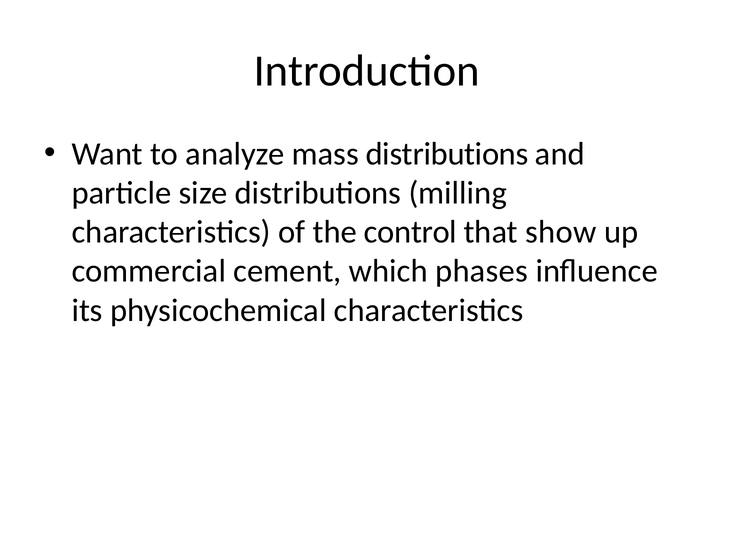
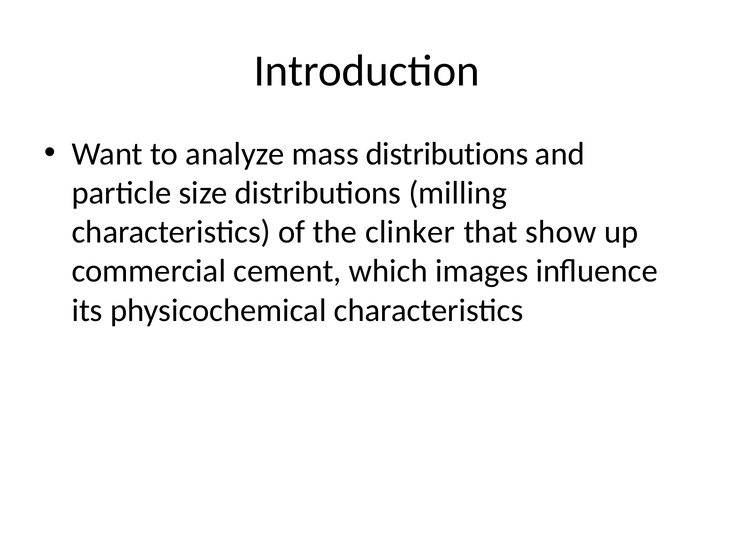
control: control -> clinker
phases: phases -> images
